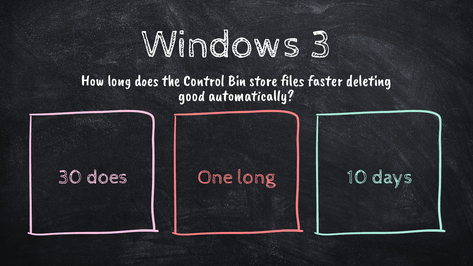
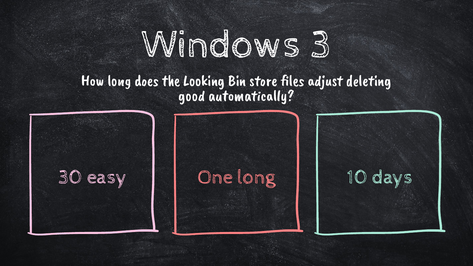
Control: Control -> Looking
faster: faster -> adjust
30 does: does -> easy
